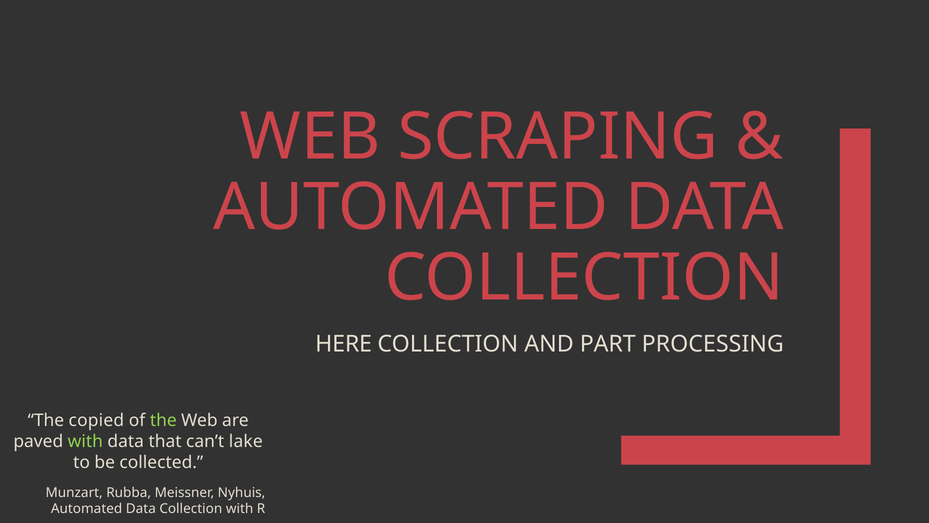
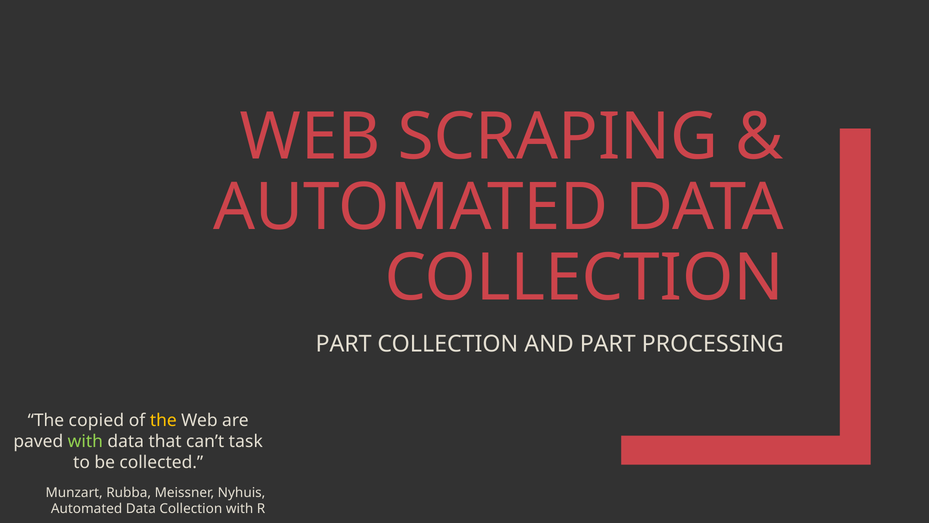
HERE at (344, 344): HERE -> PART
the at (163, 420) colour: light green -> yellow
lake: lake -> task
